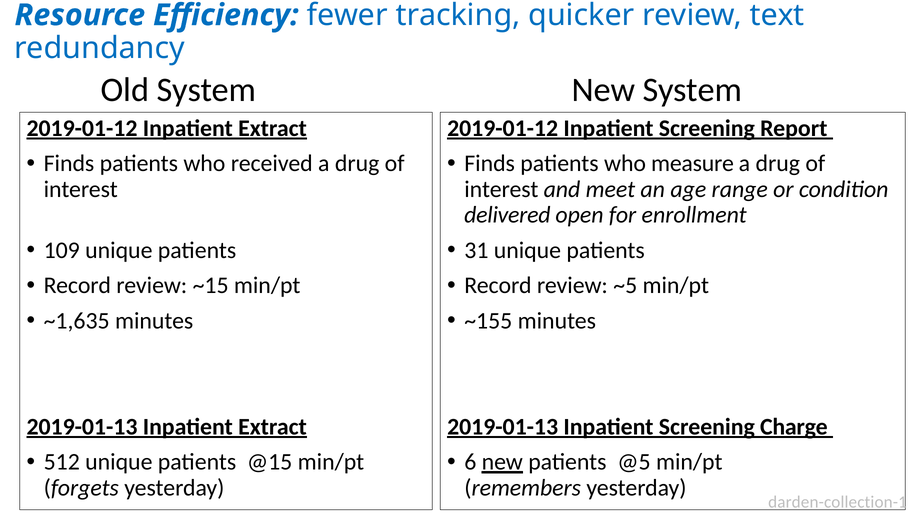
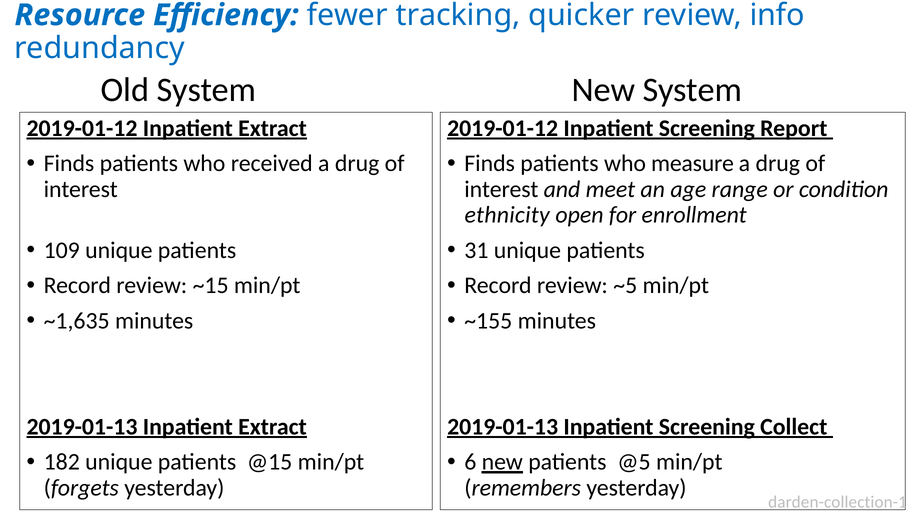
text: text -> info
delivered: delivered -> ethnicity
Charge: Charge -> Collect
512: 512 -> 182
